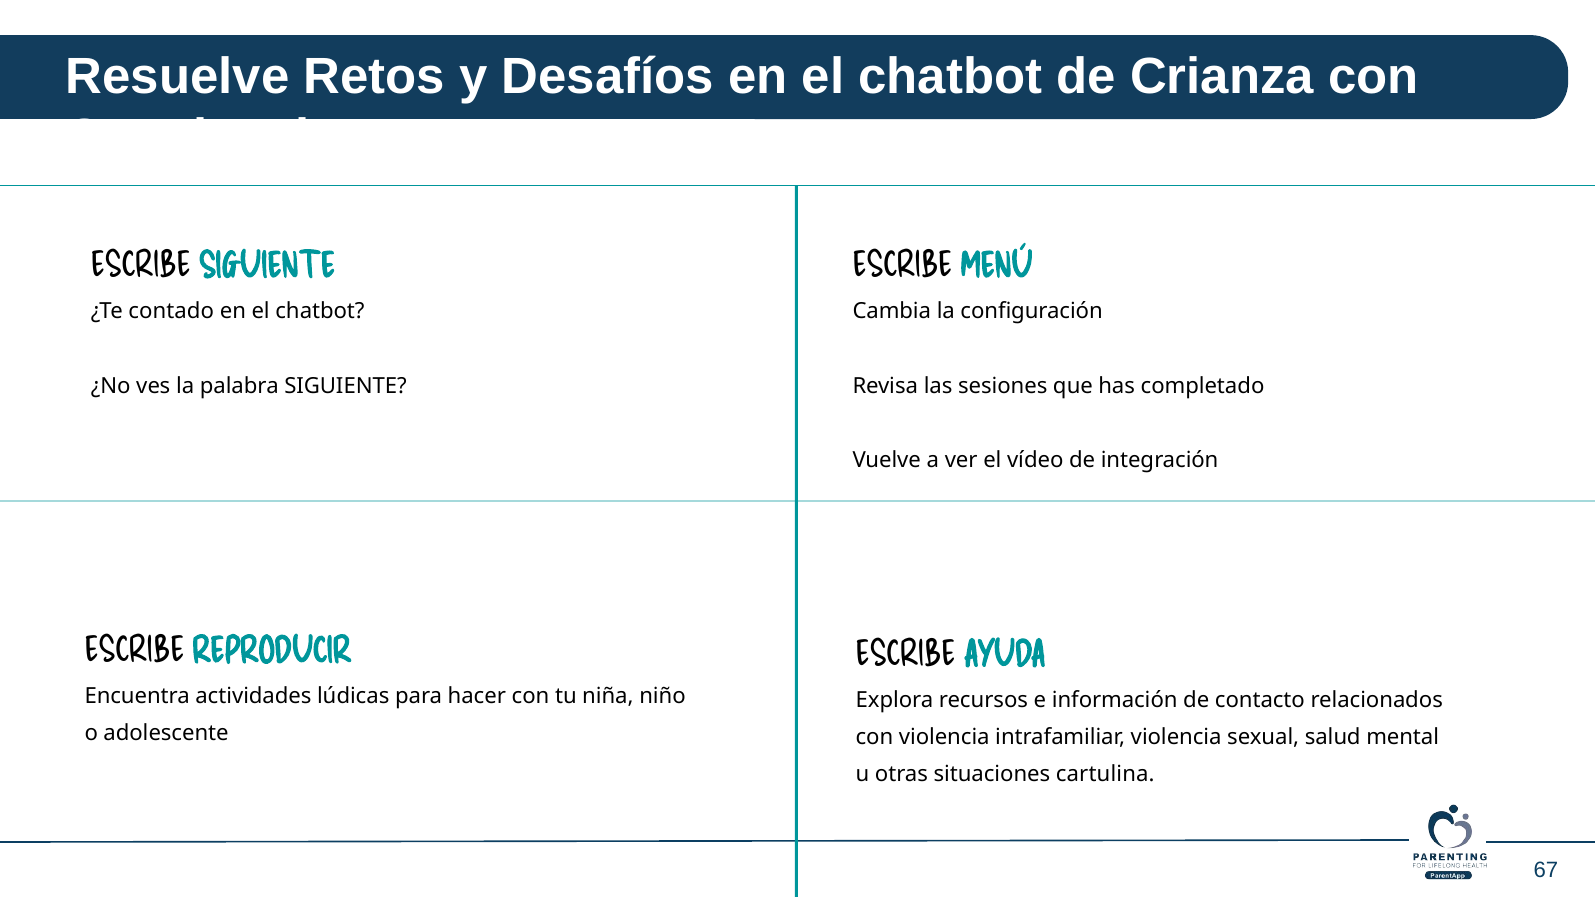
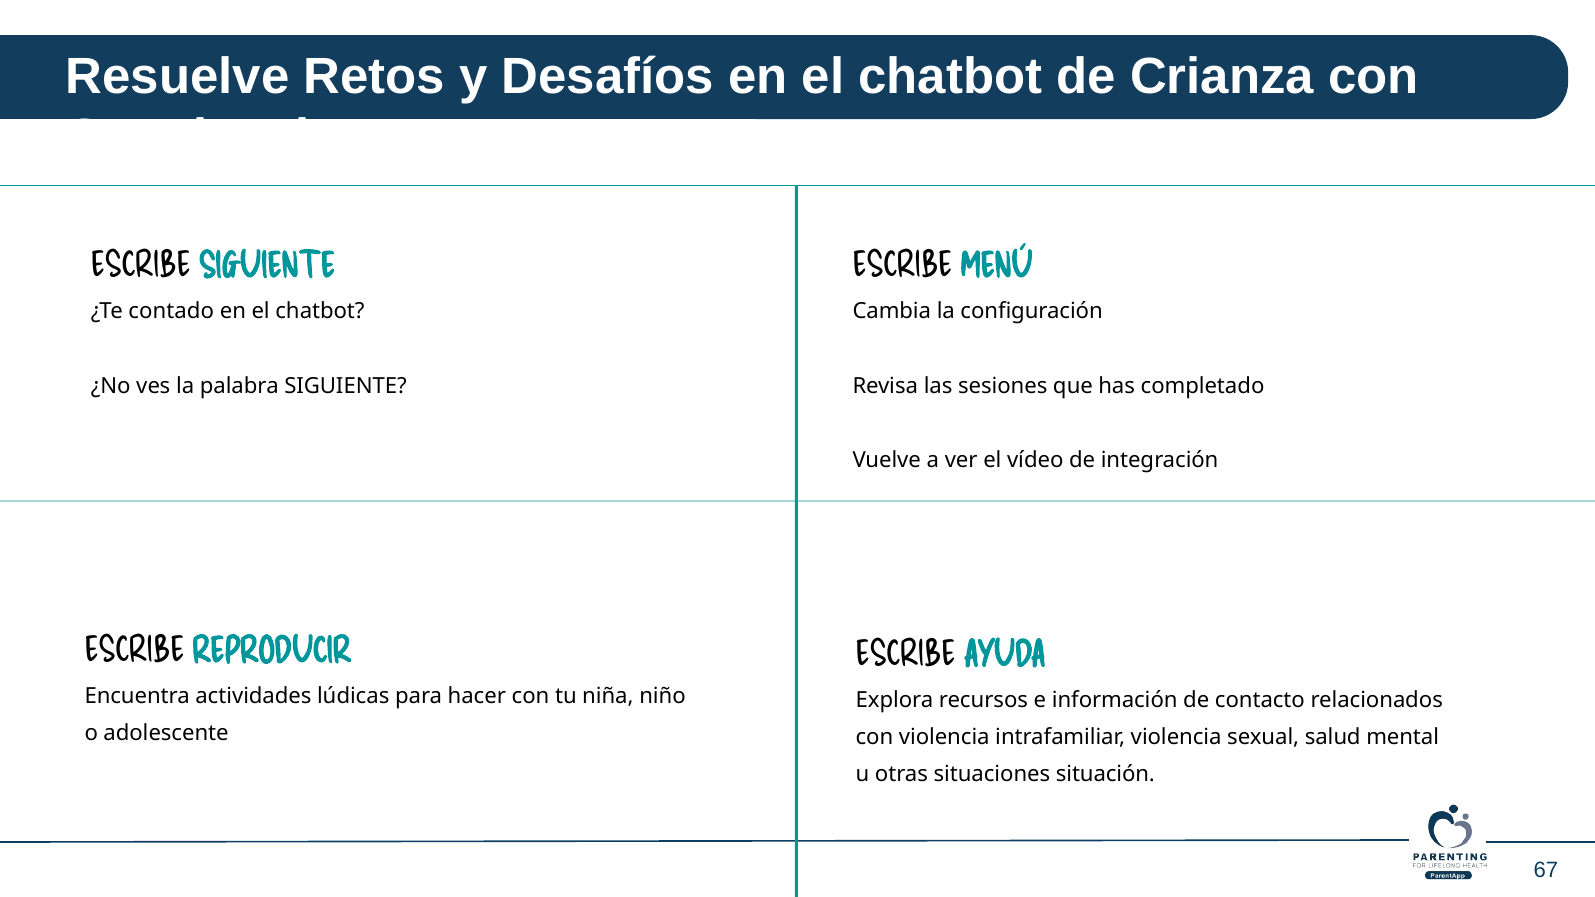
cartulina: cartulina -> situación
